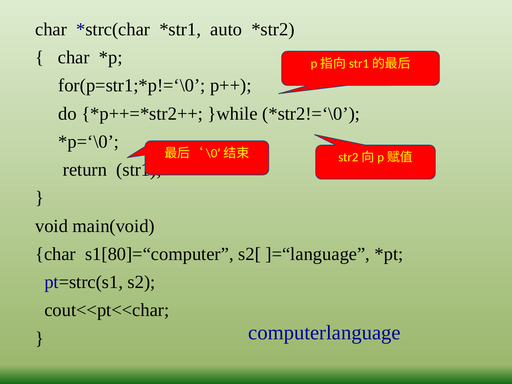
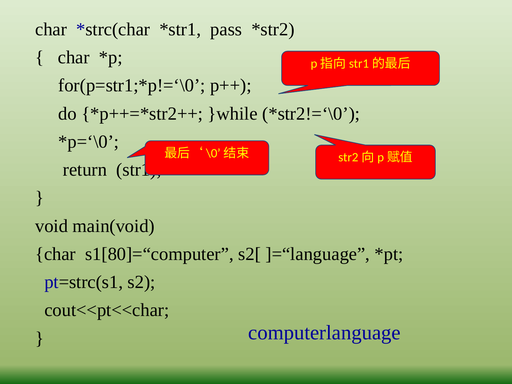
auto: auto -> pass
